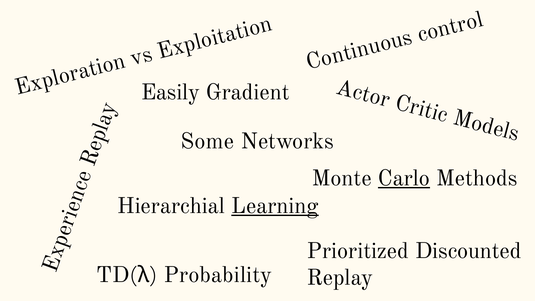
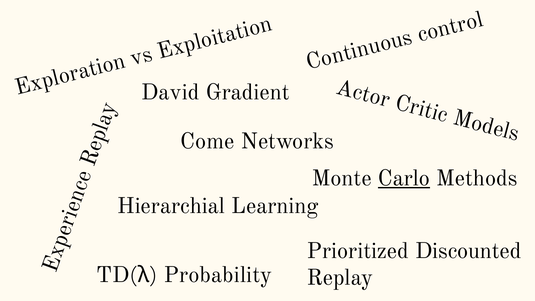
Easily: Easily -> David
Some: Some -> Come
Learning underline: present -> none
